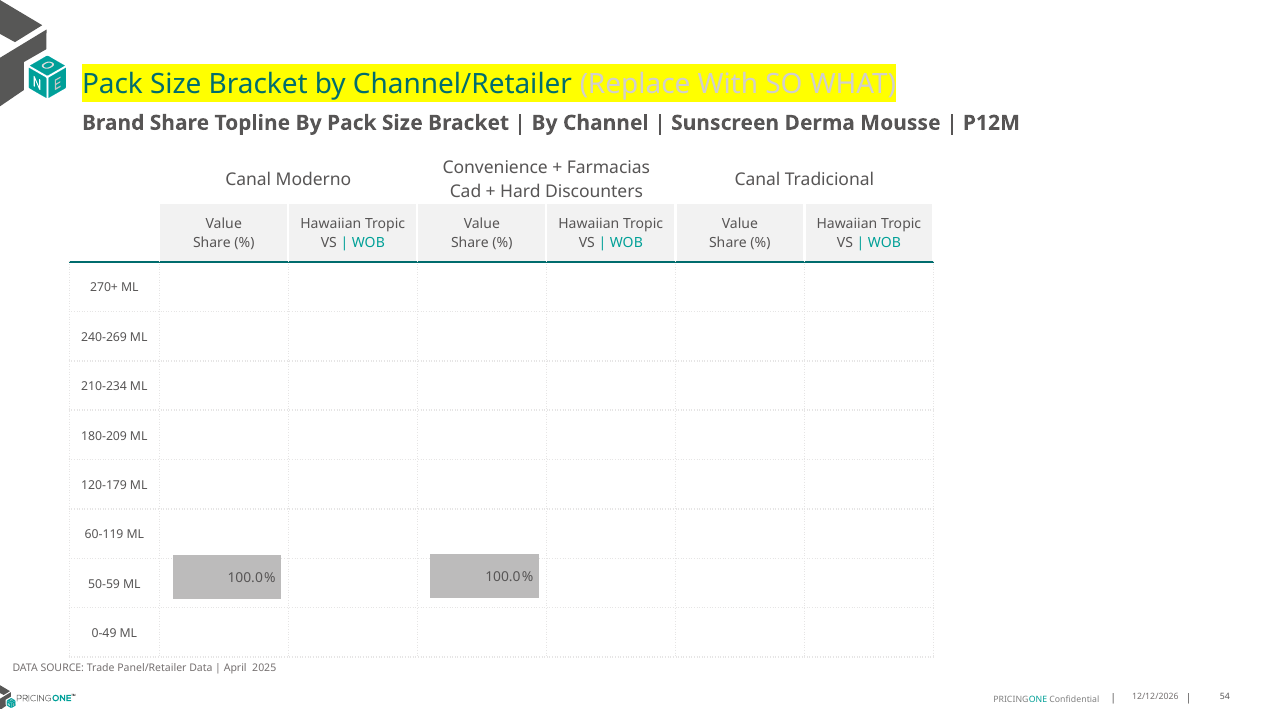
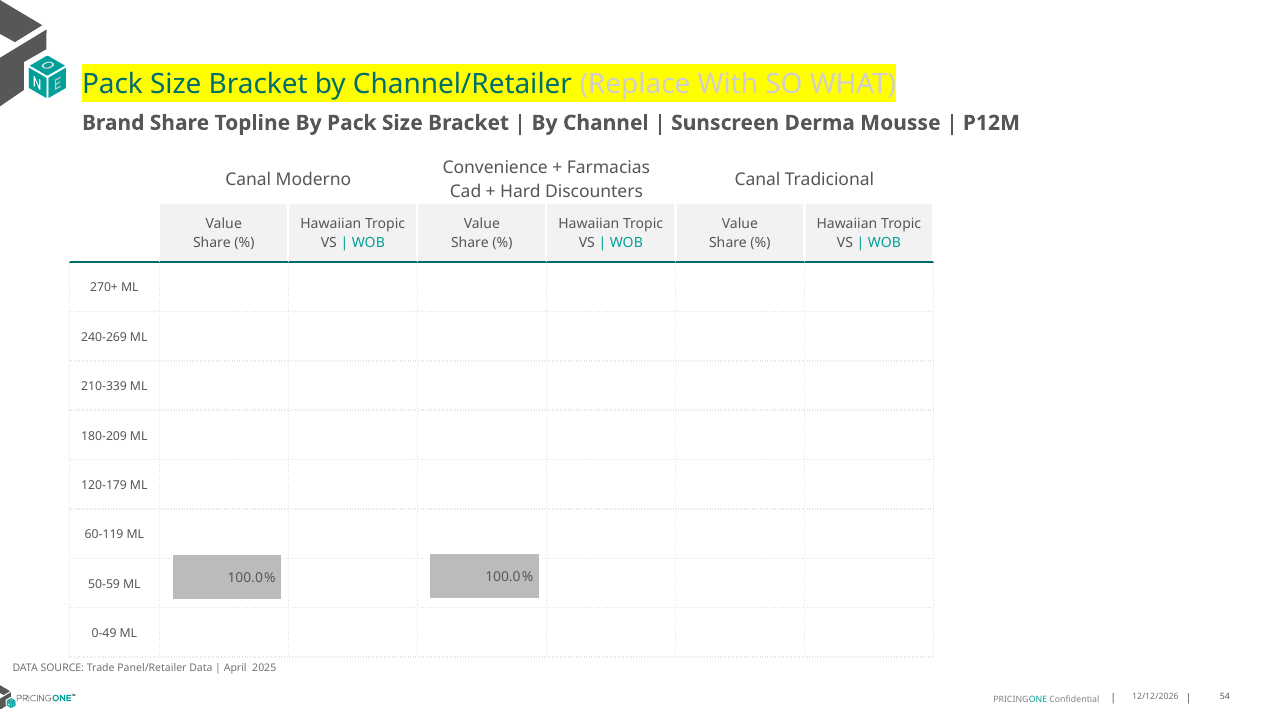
210-234: 210-234 -> 210-339
